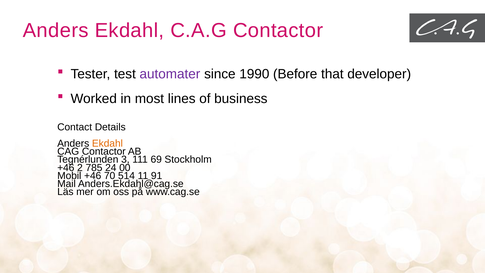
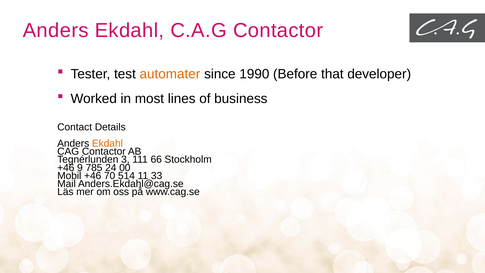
automater colour: purple -> orange
69: 69 -> 66
2: 2 -> 9
91: 91 -> 33
